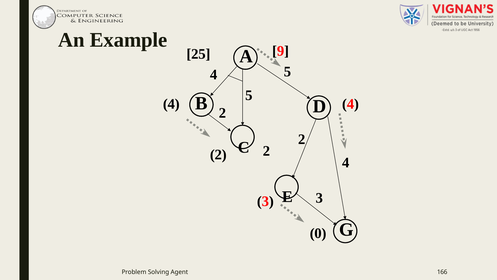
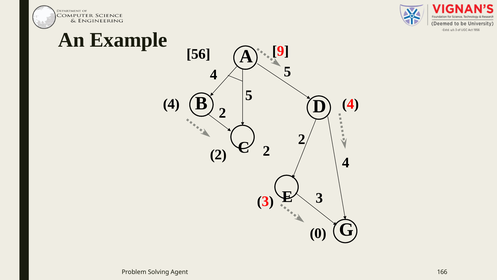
25: 25 -> 56
